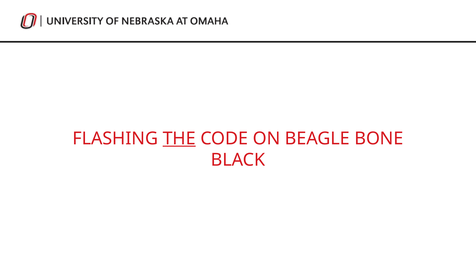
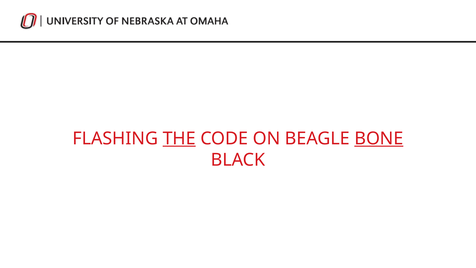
BONE underline: none -> present
